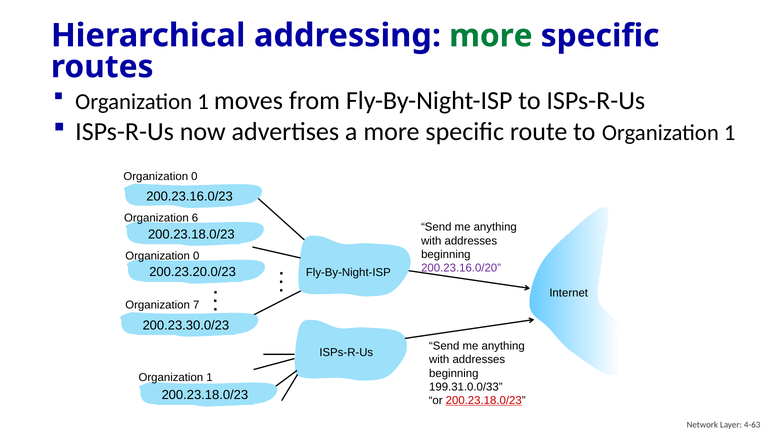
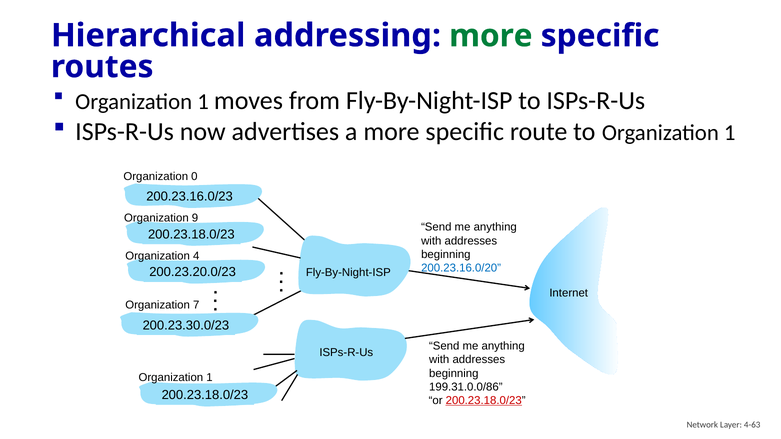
6: 6 -> 9
0 at (196, 256): 0 -> 4
200.23.16.0/20 colour: purple -> blue
199.31.0.0/33: 199.31.0.0/33 -> 199.31.0.0/86
